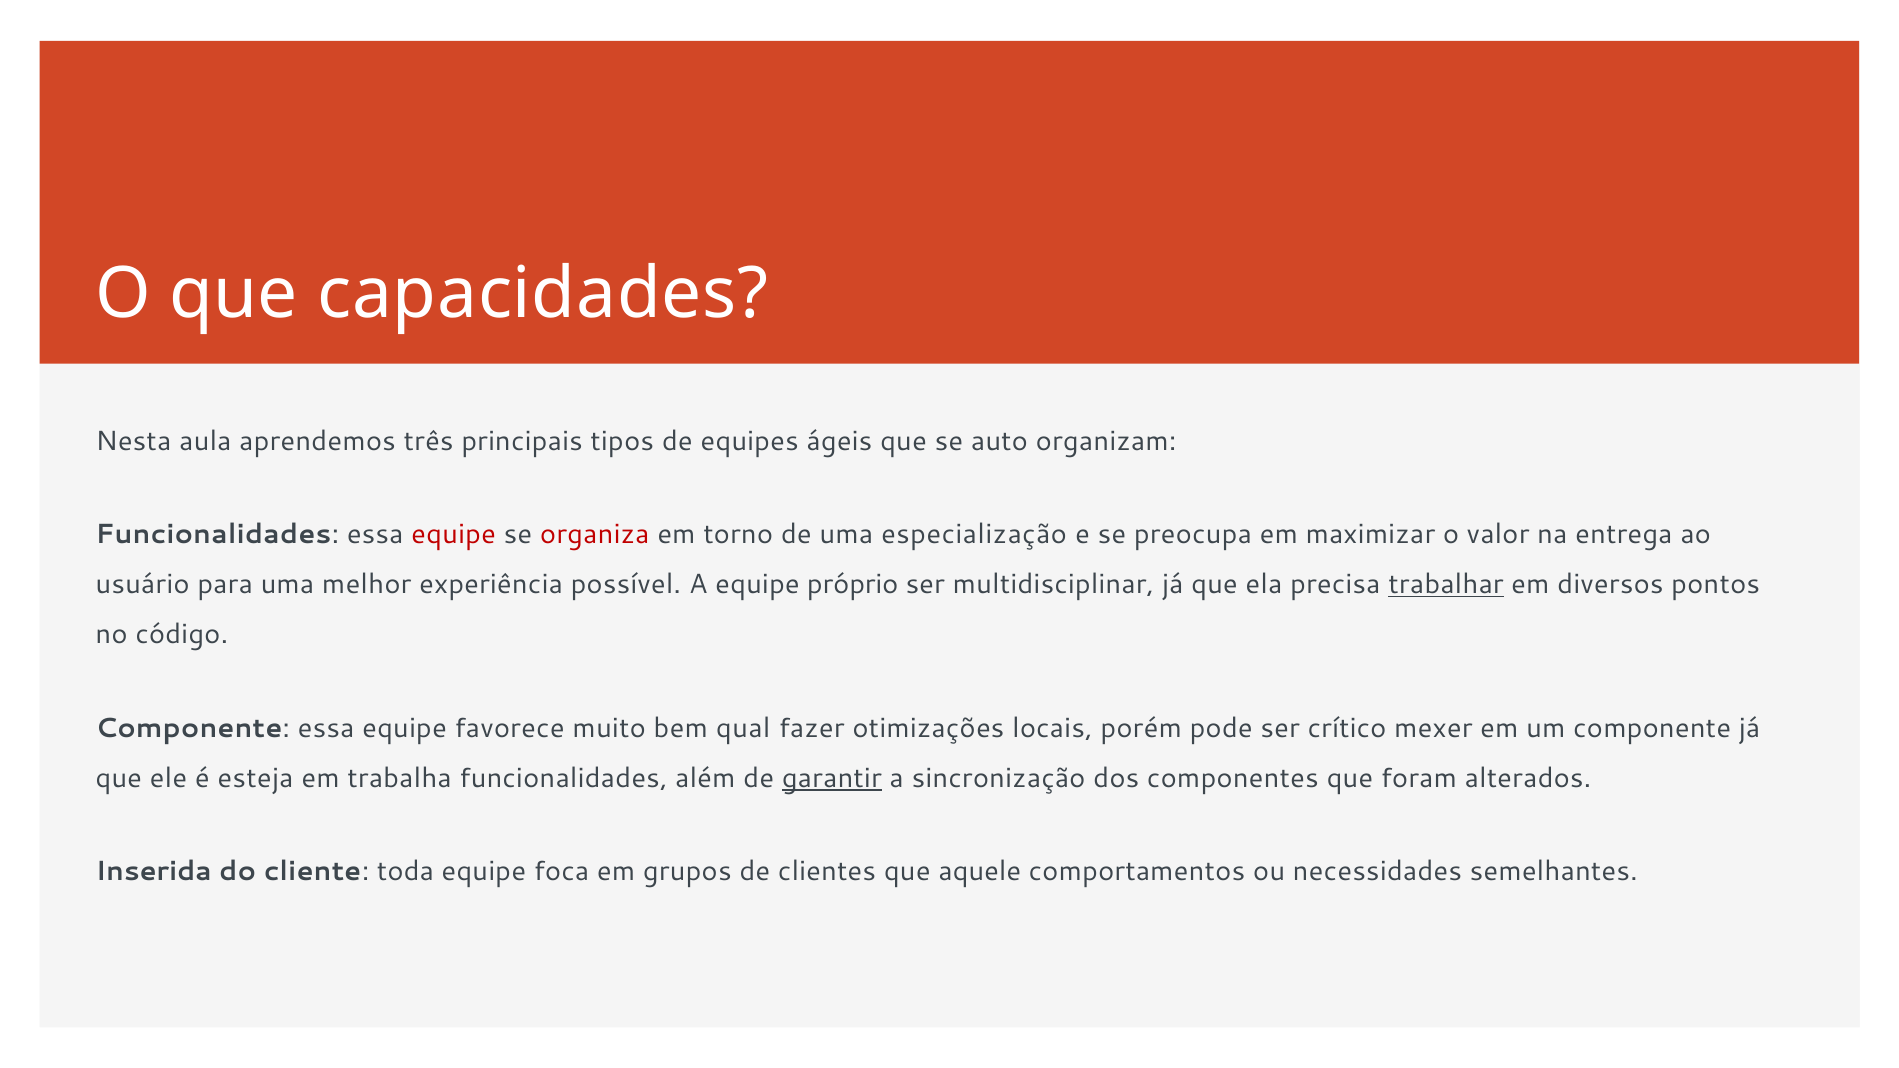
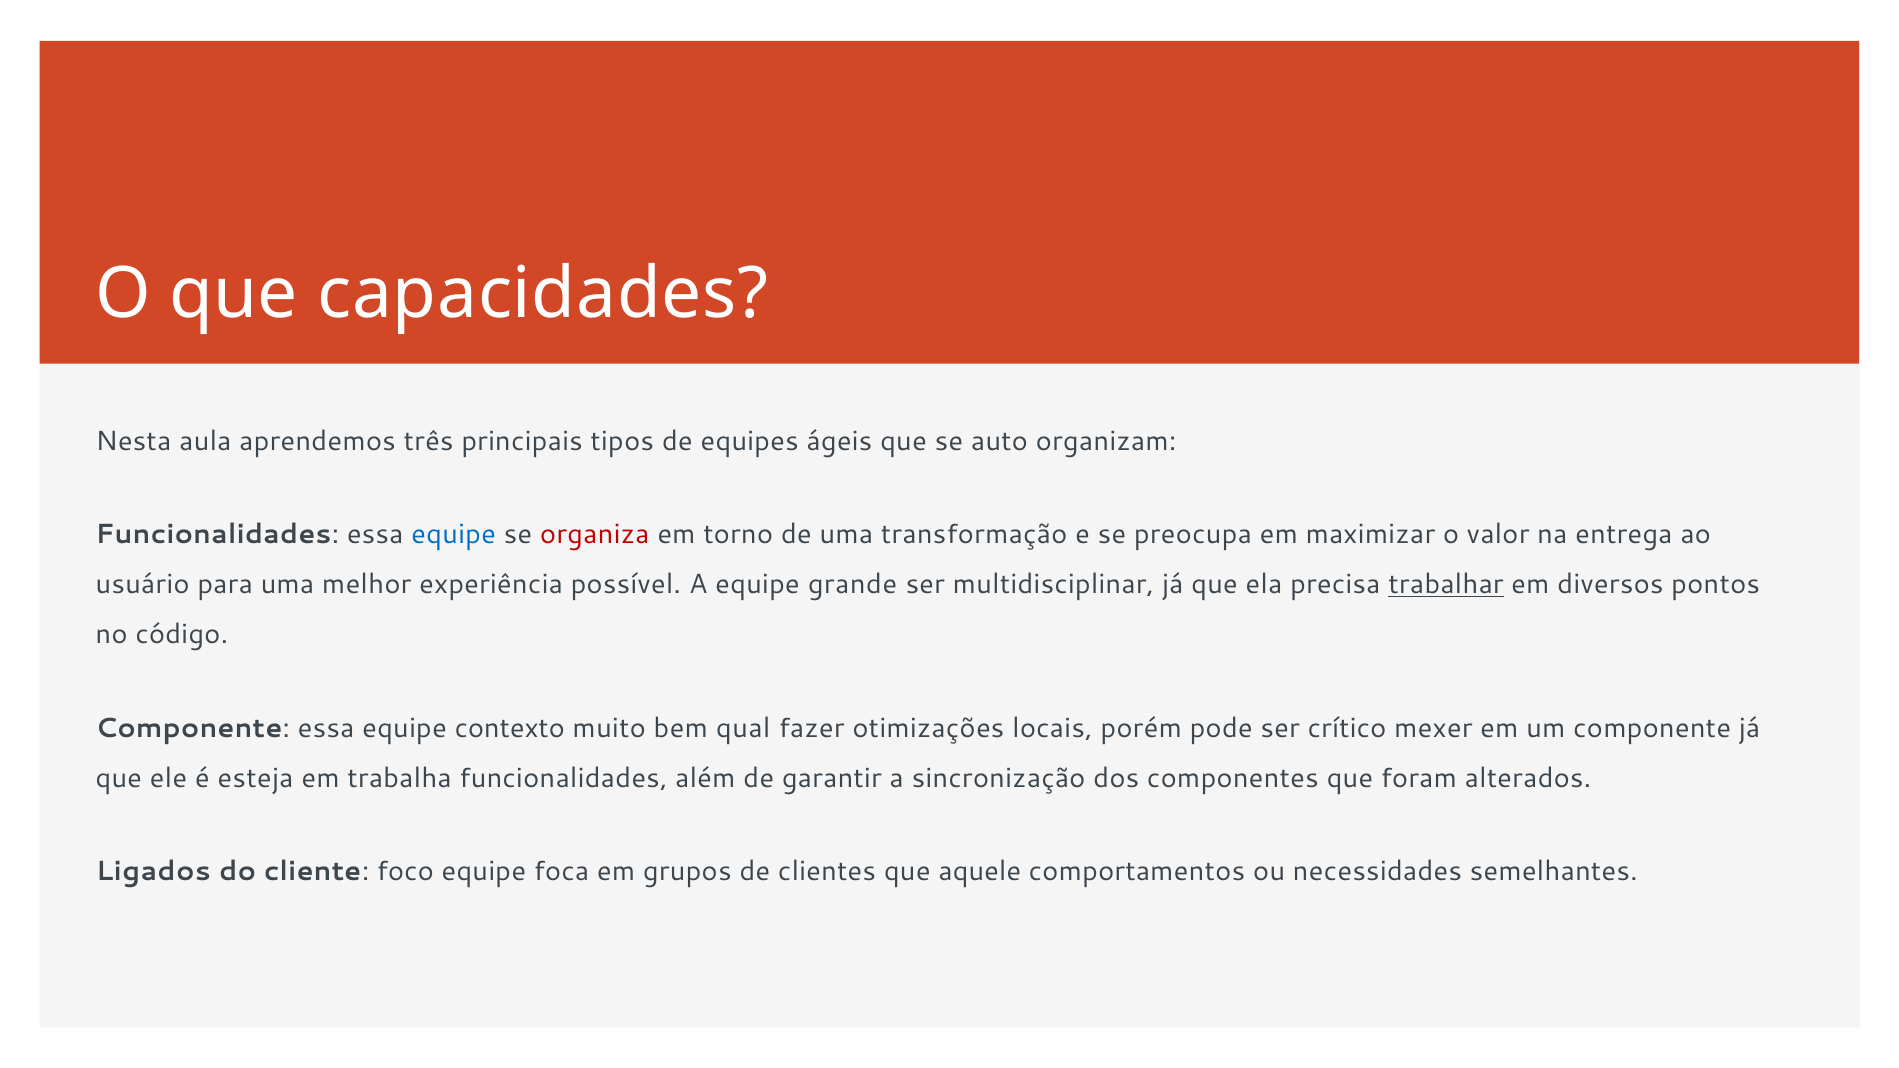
equipe at (454, 535) colour: red -> blue
especialização: especialização -> transformação
próprio: próprio -> grande
favorece: favorece -> contexto
garantir underline: present -> none
Inserida: Inserida -> Ligados
toda: toda -> foco
